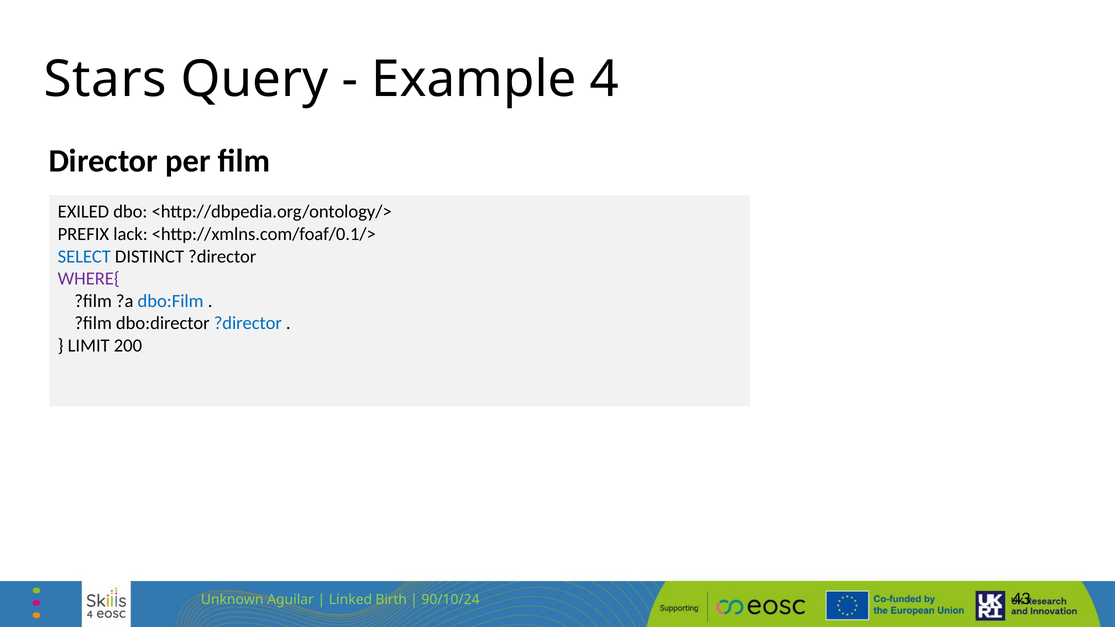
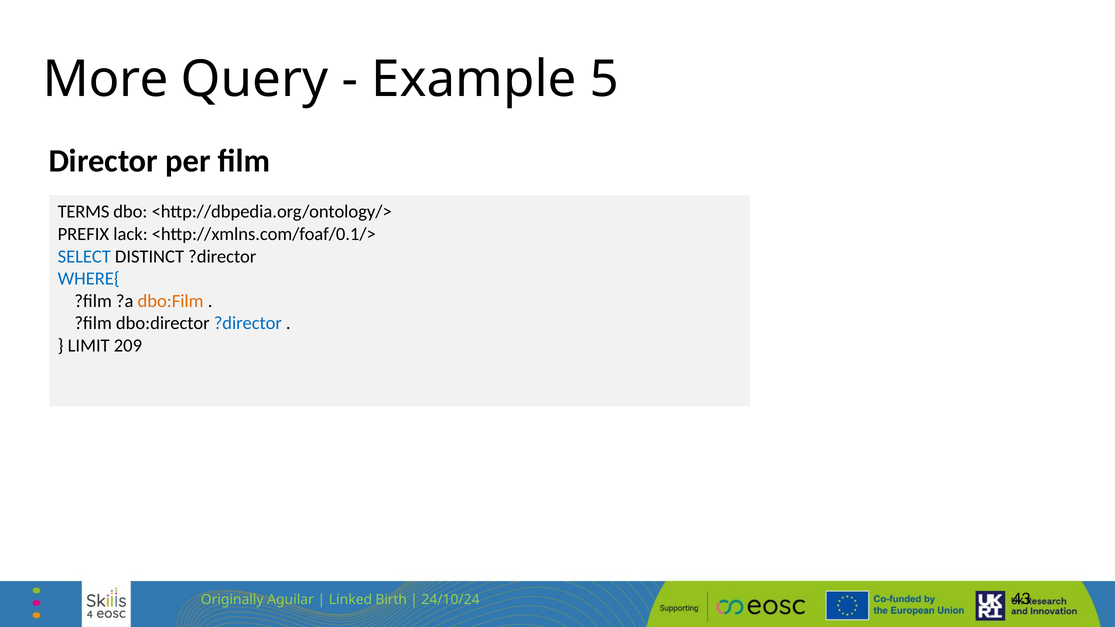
Stars: Stars -> More
4: 4 -> 5
EXILED: EXILED -> TERMS
WHERE{ colour: purple -> blue
dbo:Film colour: blue -> orange
200: 200 -> 209
Unknown: Unknown -> Originally
90/10/24: 90/10/24 -> 24/10/24
